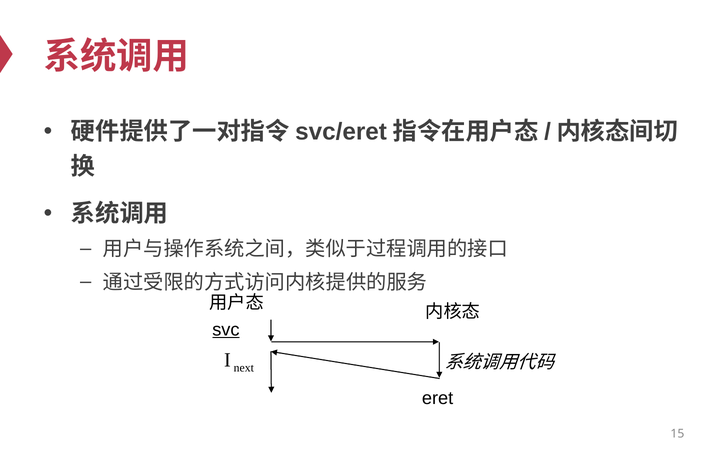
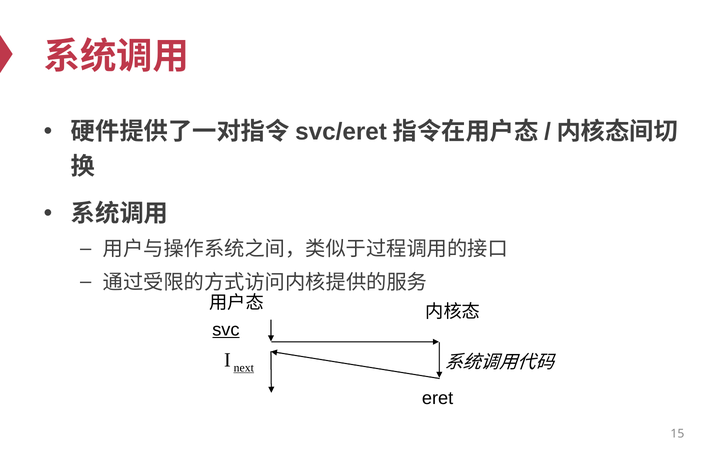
next underline: none -> present
